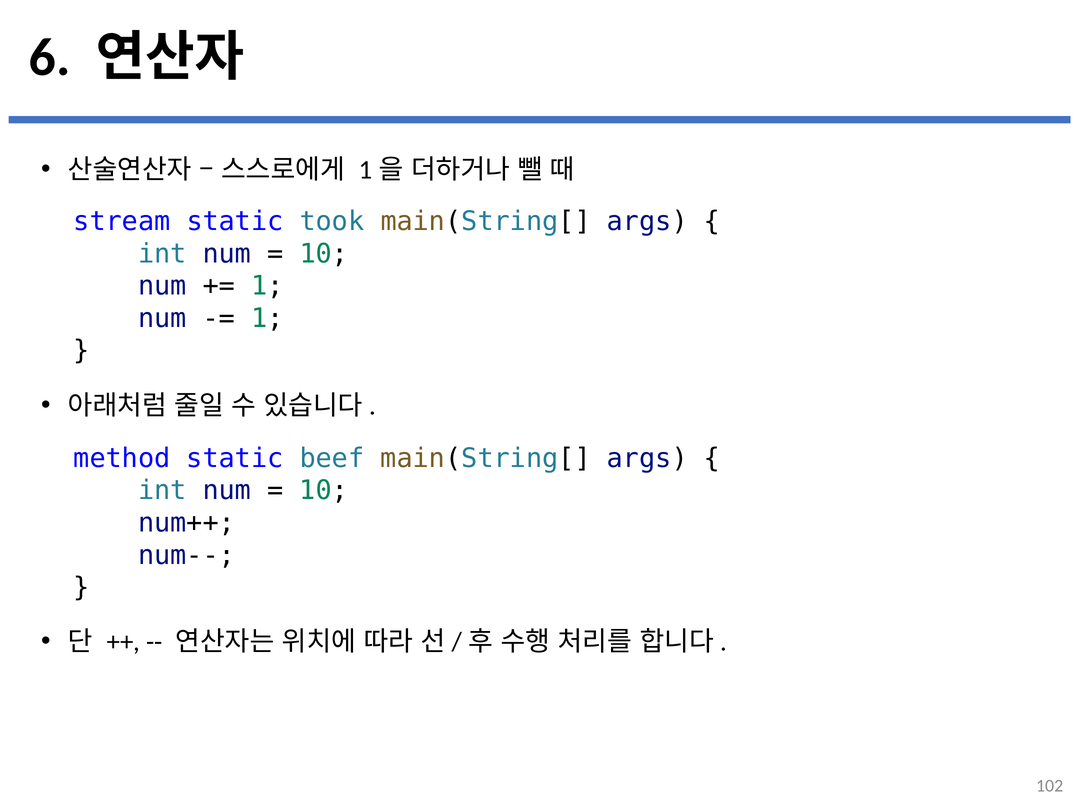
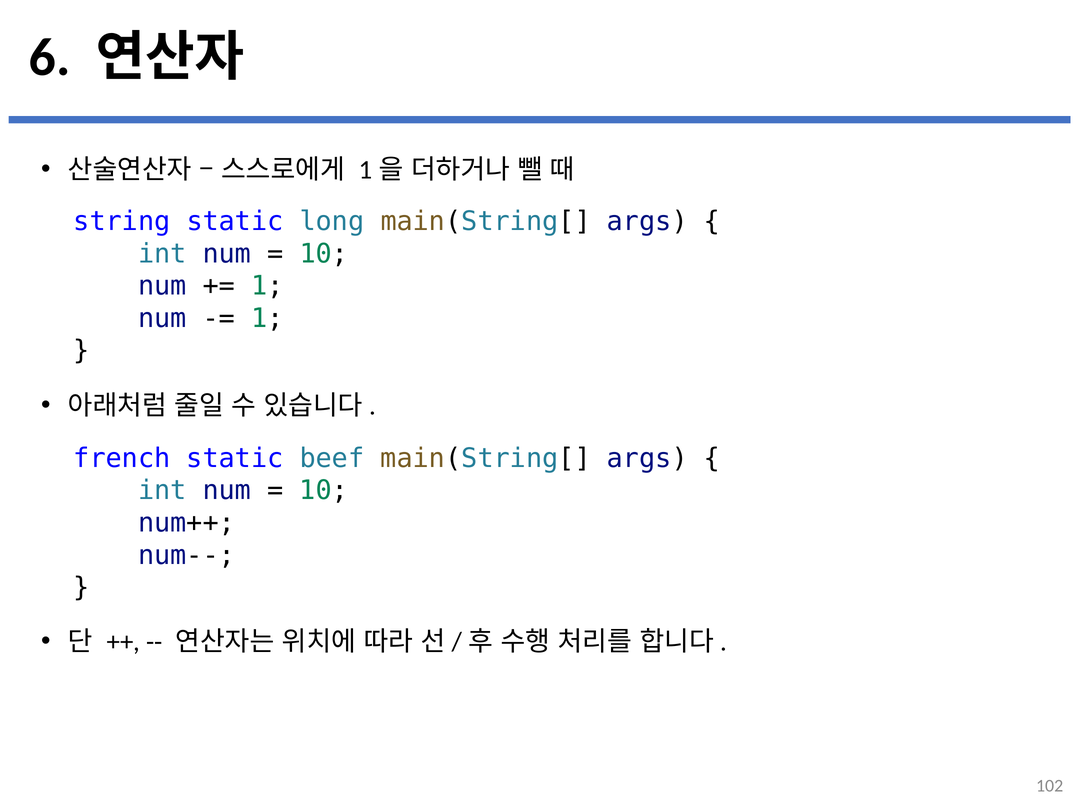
stream: stream -> string
took: took -> long
method: method -> french
